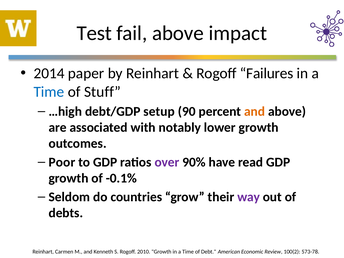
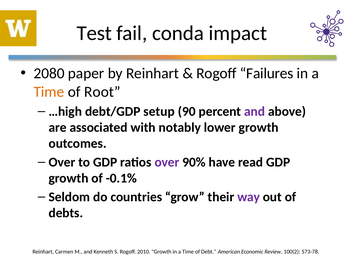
fail above: above -> conda
2014: 2014 -> 2080
Time at (49, 92) colour: blue -> orange
Stuff: Stuff -> Root
and at (254, 111) colour: orange -> purple
Poor at (62, 162): Poor -> Over
